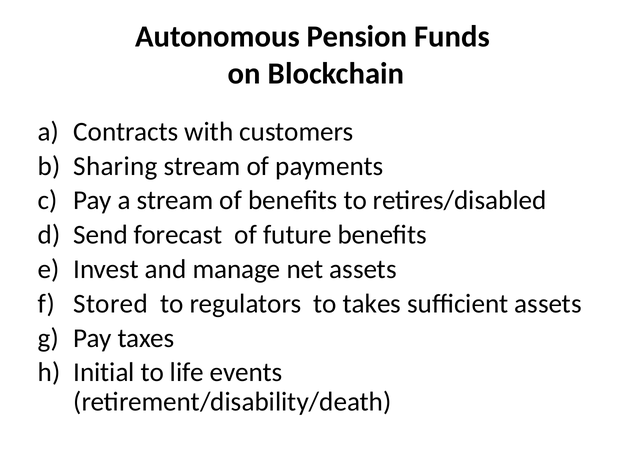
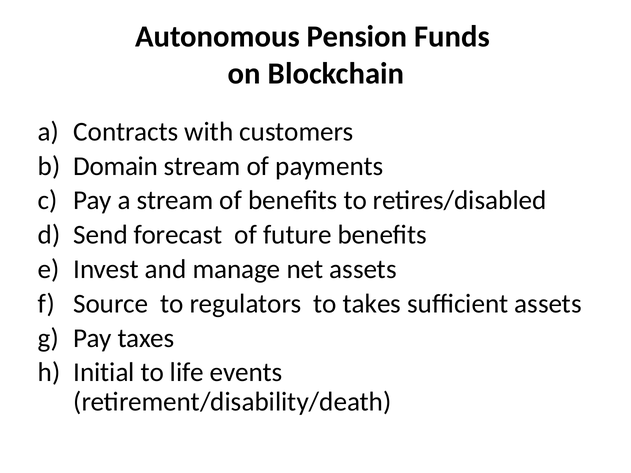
Sharing: Sharing -> Domain
Stored: Stored -> Source
